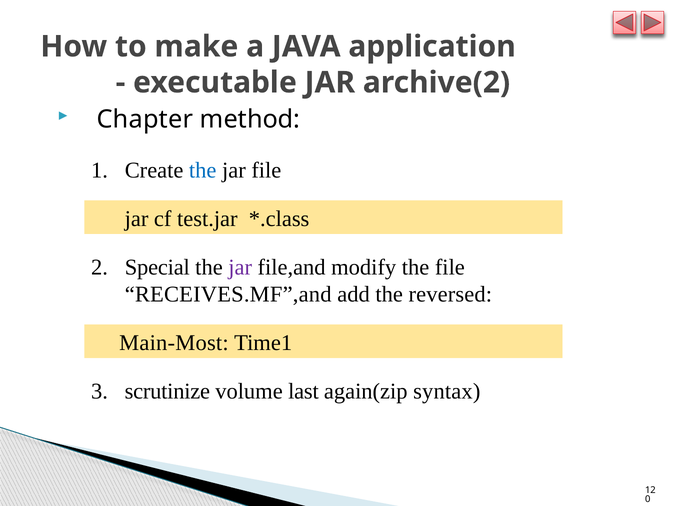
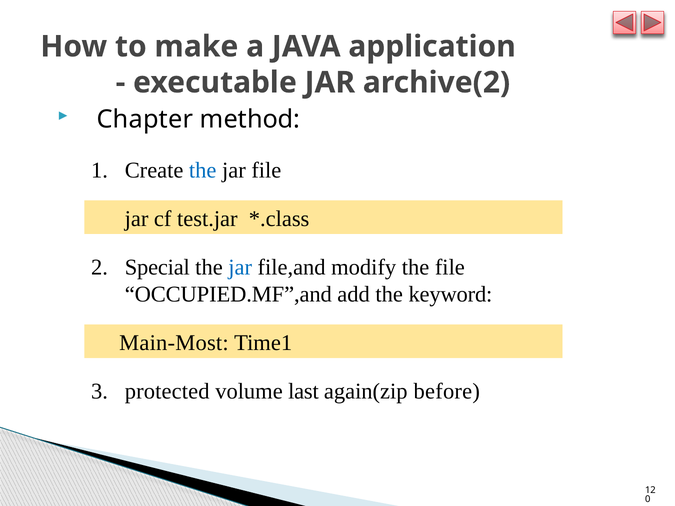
jar at (240, 267) colour: purple -> blue
RECEIVES.MF”,and: RECEIVES.MF”,and -> OCCUPIED.MF”,and
reversed: reversed -> keyword
scrutinize: scrutinize -> protected
syntax: syntax -> before
